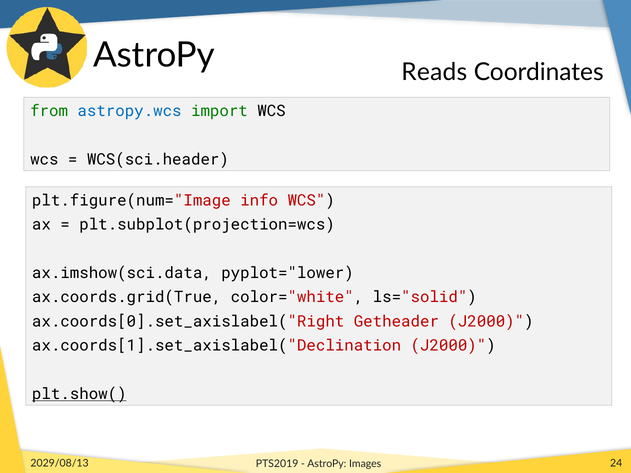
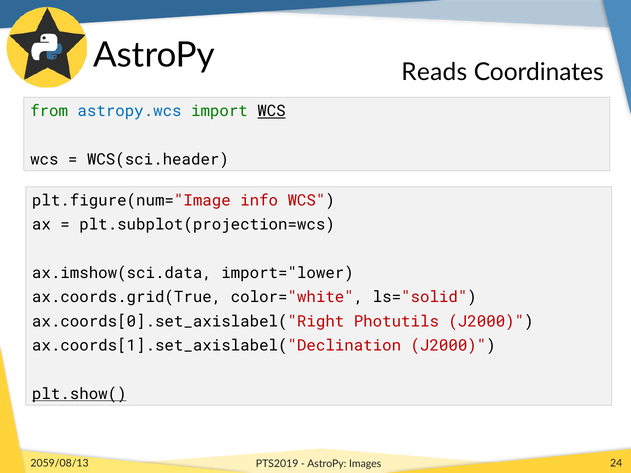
WCS at (271, 111) underline: none -> present
pyplot="lower: pyplot="lower -> import="lower
Getheader: Getheader -> Photutils
2029/08/13: 2029/08/13 -> 2059/08/13
